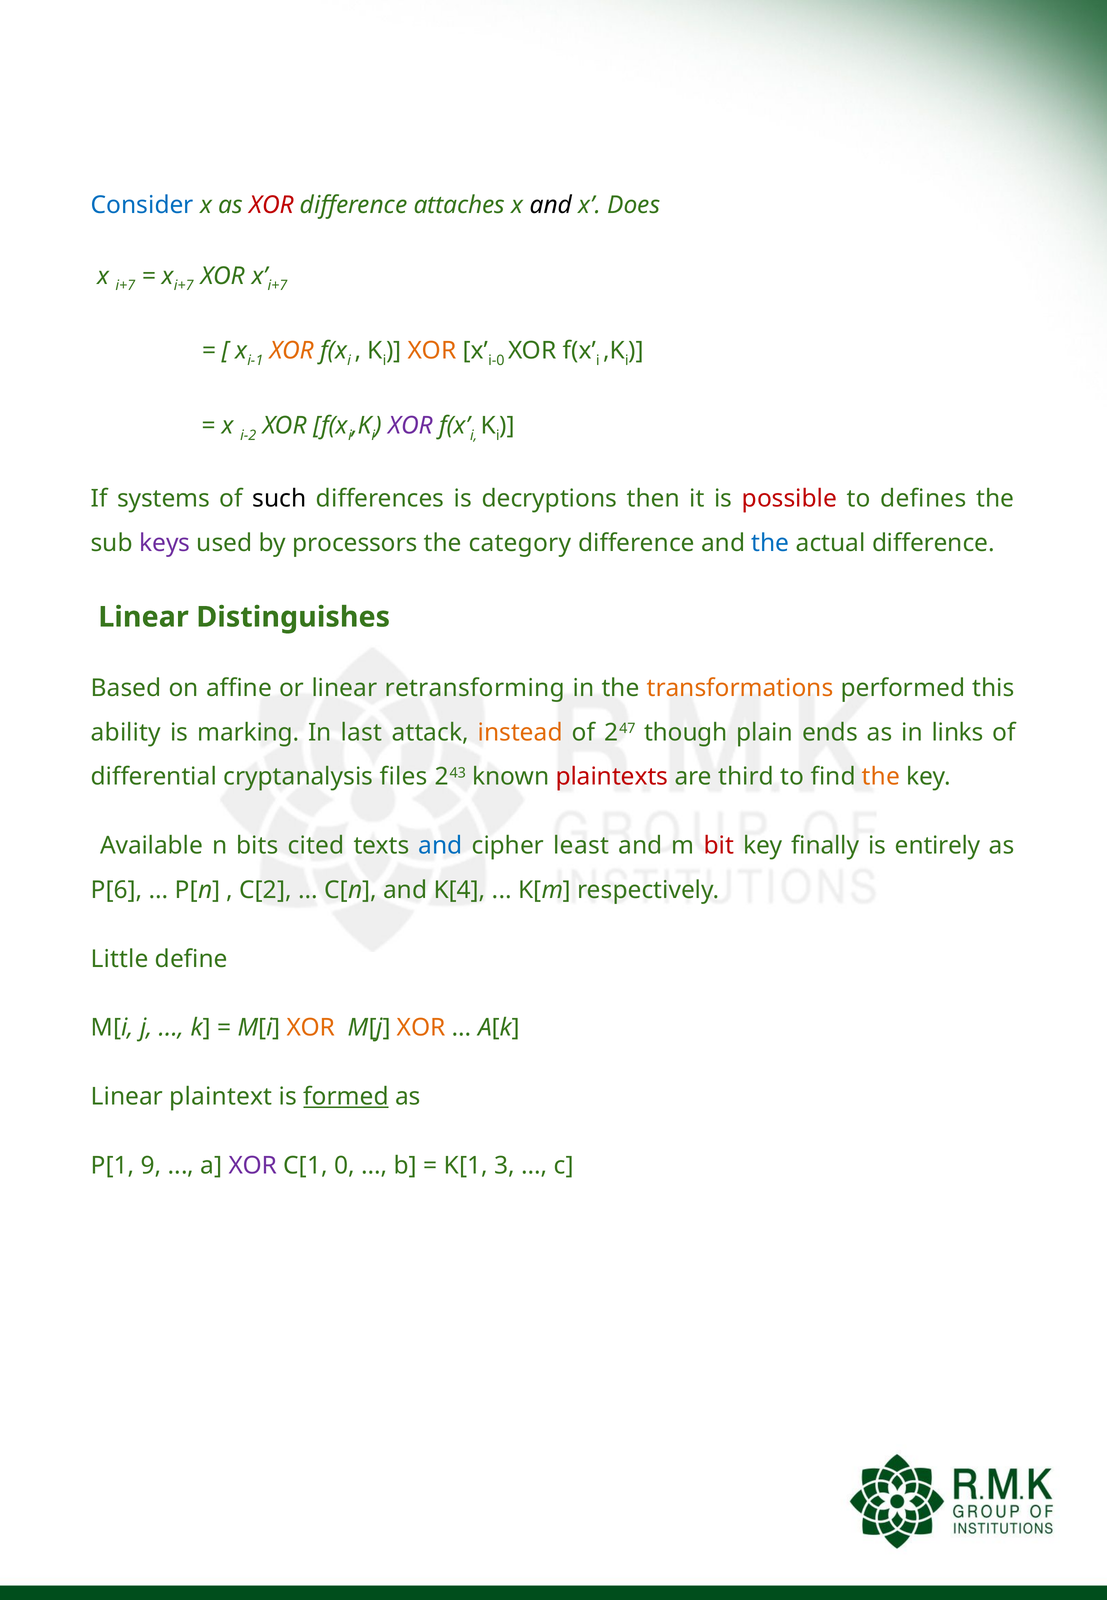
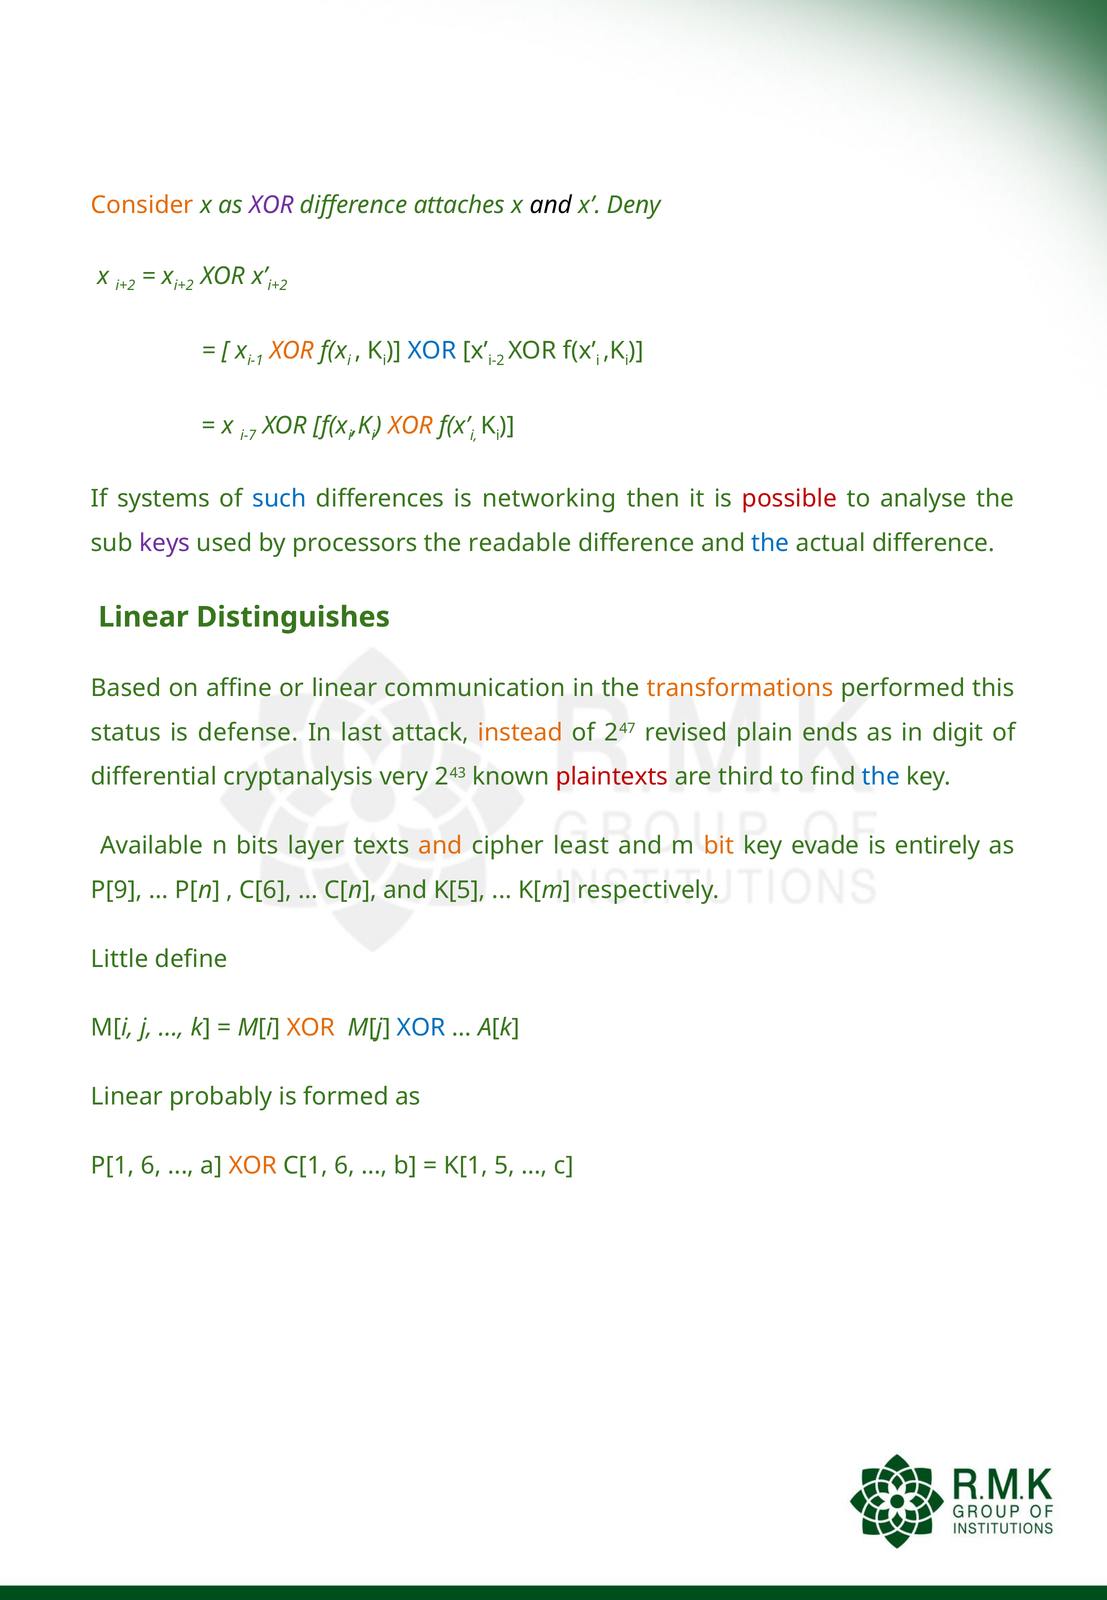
Consider colour: blue -> orange
XOR at (272, 205) colour: red -> purple
Does: Does -> Deny
i+7 at (125, 285): i+7 -> i+2
i+7 at (184, 285): i+7 -> i+2
XOR x i+7: i+7 -> i+2
XOR at (432, 351) colour: orange -> blue
i-0: i-0 -> i-2
i-2: i-2 -> i-7
XOR at (411, 426) colour: purple -> orange
such colour: black -> blue
decryptions: decryptions -> networking
defines: defines -> analyse
category: category -> readable
retransforming: retransforming -> communication
ability: ability -> status
marking: marking -> defense
though: though -> revised
links: links -> digit
files: files -> very
the at (881, 776) colour: orange -> blue
cited: cited -> layer
and at (440, 845) colour: blue -> orange
bit colour: red -> orange
finally: finally -> evade
P[6: P[6 -> P[9
C[2: C[2 -> C[6
K[4: K[4 -> K[5
XOR at (421, 1027) colour: orange -> blue
plaintext: plaintext -> probably
formed underline: present -> none
P[1 9: 9 -> 6
XOR at (253, 1165) colour: purple -> orange
C[1 0: 0 -> 6
3: 3 -> 5
